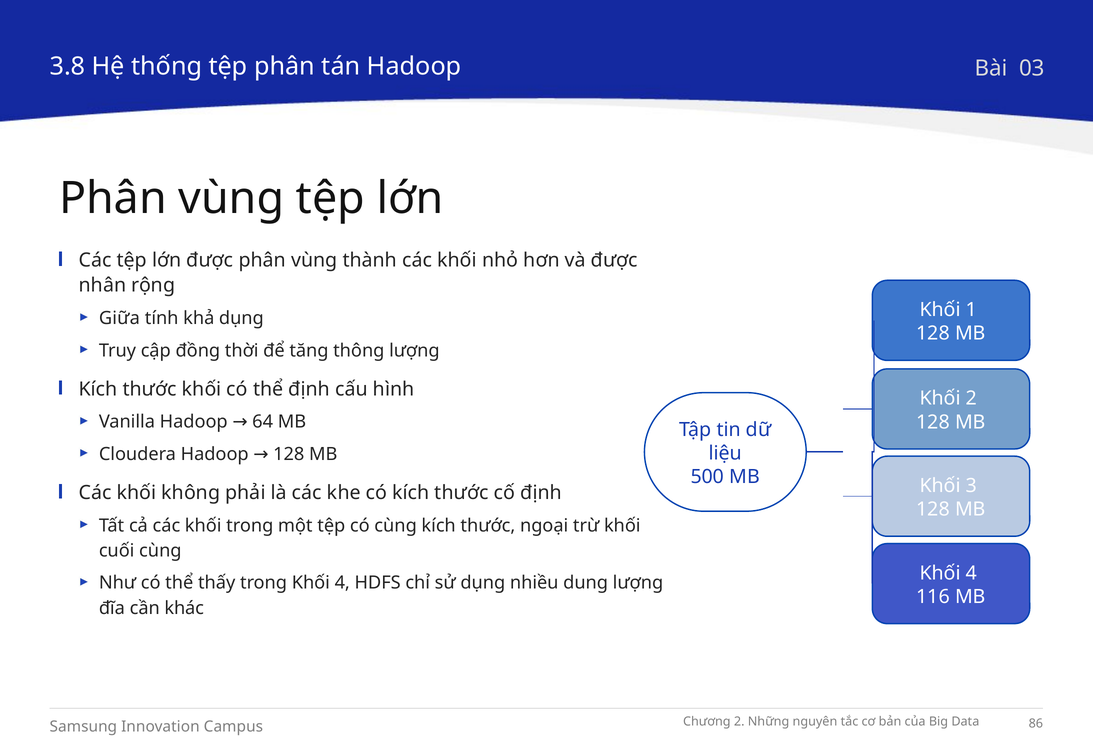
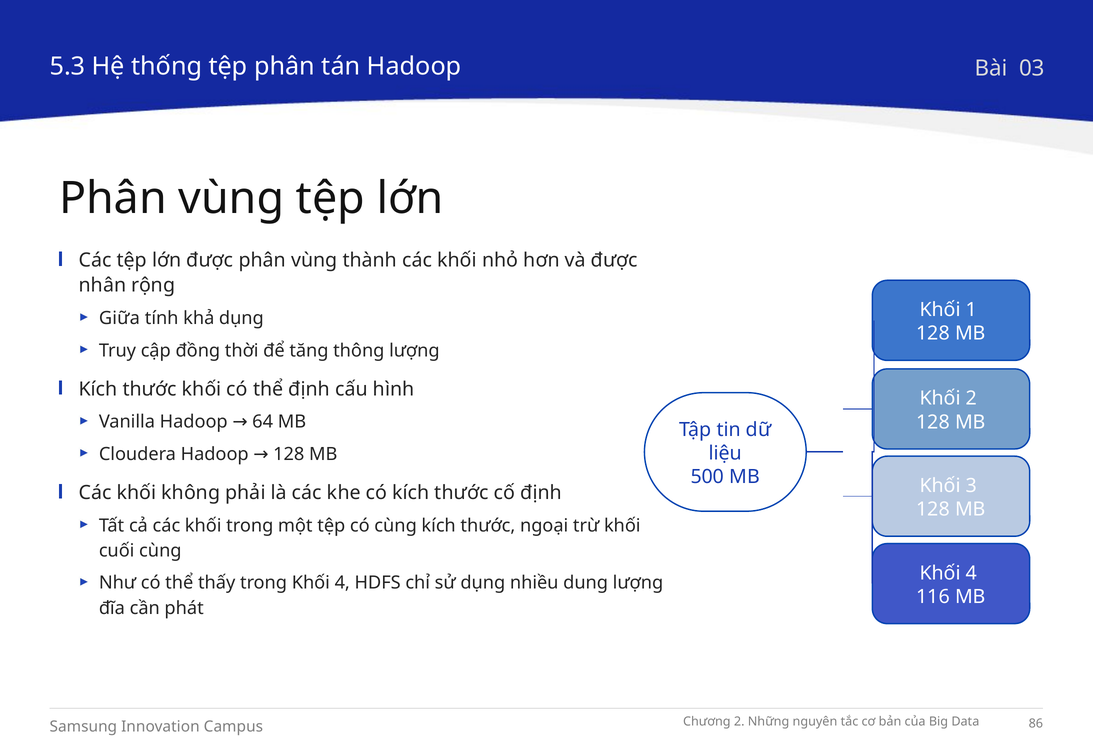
3.8: 3.8 -> 5.3
khác: khác -> phát
